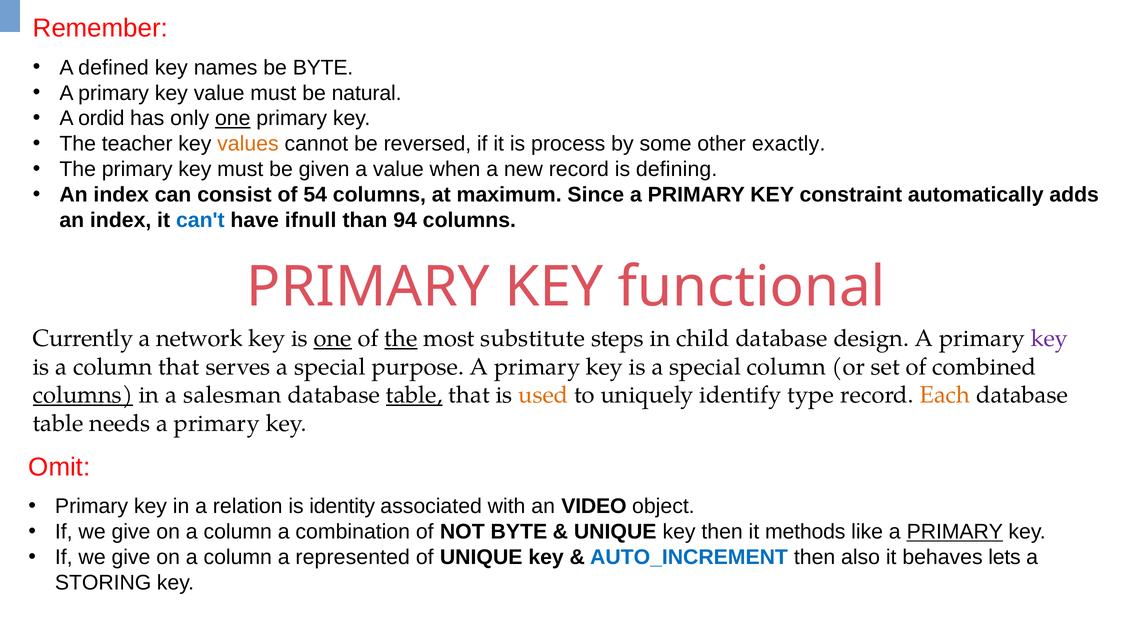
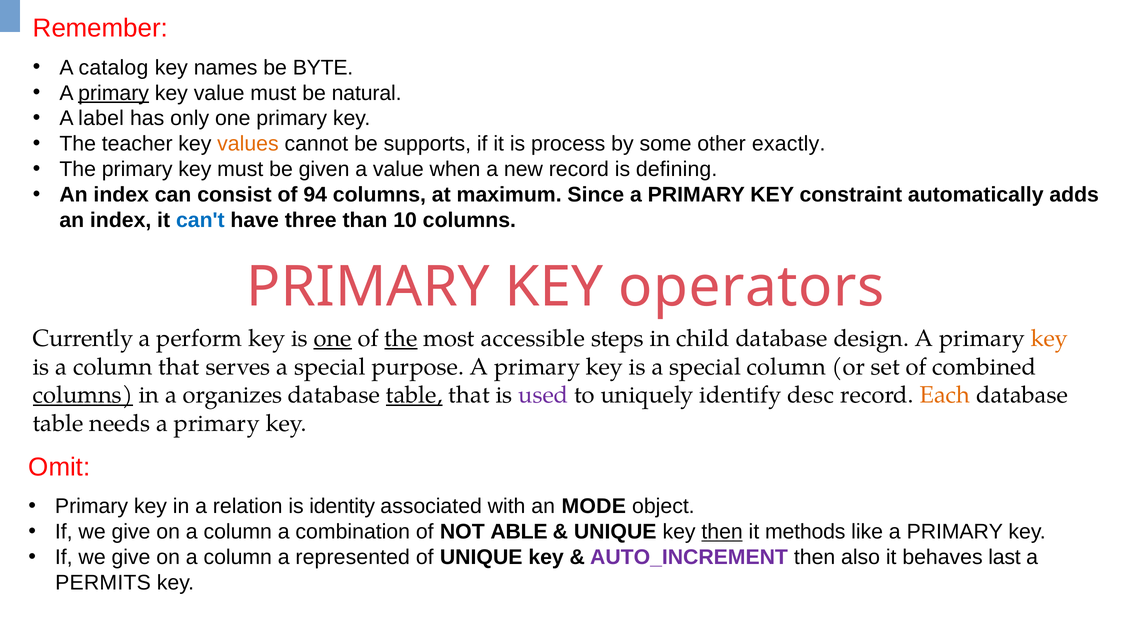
defined: defined -> catalog
primary at (114, 93) underline: none -> present
ordid: ordid -> label
one at (233, 119) underline: present -> none
reversed: reversed -> supports
54: 54 -> 94
ifnull: ifnull -> three
94: 94 -> 10
functional: functional -> operators
network: network -> perform
substitute: substitute -> accessible
key at (1049, 339) colour: purple -> orange
salesman: salesman -> organizes
used colour: orange -> purple
type: type -> desc
VIDEO: VIDEO -> MODE
NOT BYTE: BYTE -> ABLE
then at (722, 532) underline: none -> present
PRIMARY at (955, 532) underline: present -> none
AUTO_INCREMENT colour: blue -> purple
lets: lets -> last
STORING: STORING -> PERMITS
